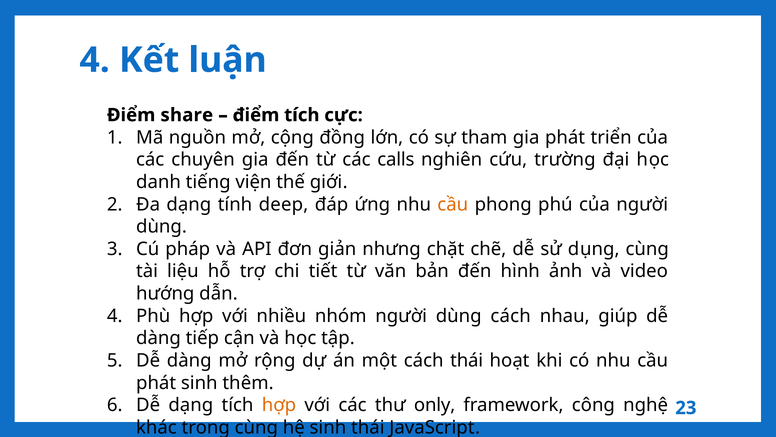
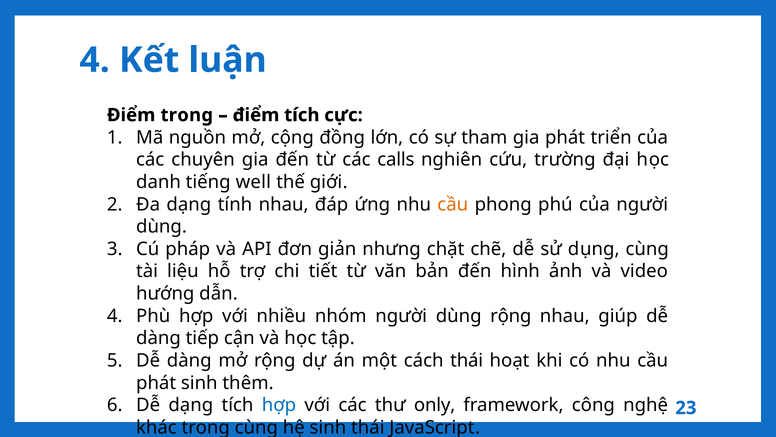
share at (187, 115): share -> trong
viện: viện -> well
tính deep: deep -> nhau
dùng cách: cách -> rộng
hợp at (279, 405) colour: orange -> blue
